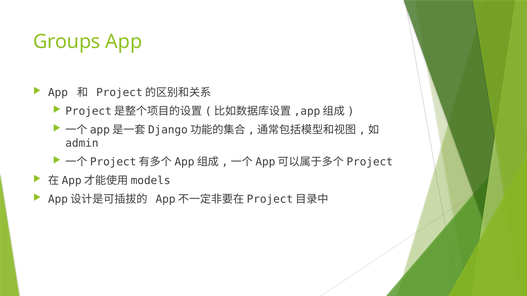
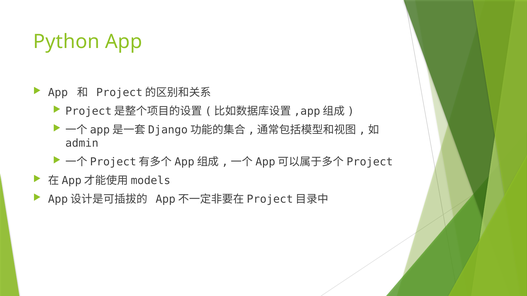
Groups: Groups -> Python
